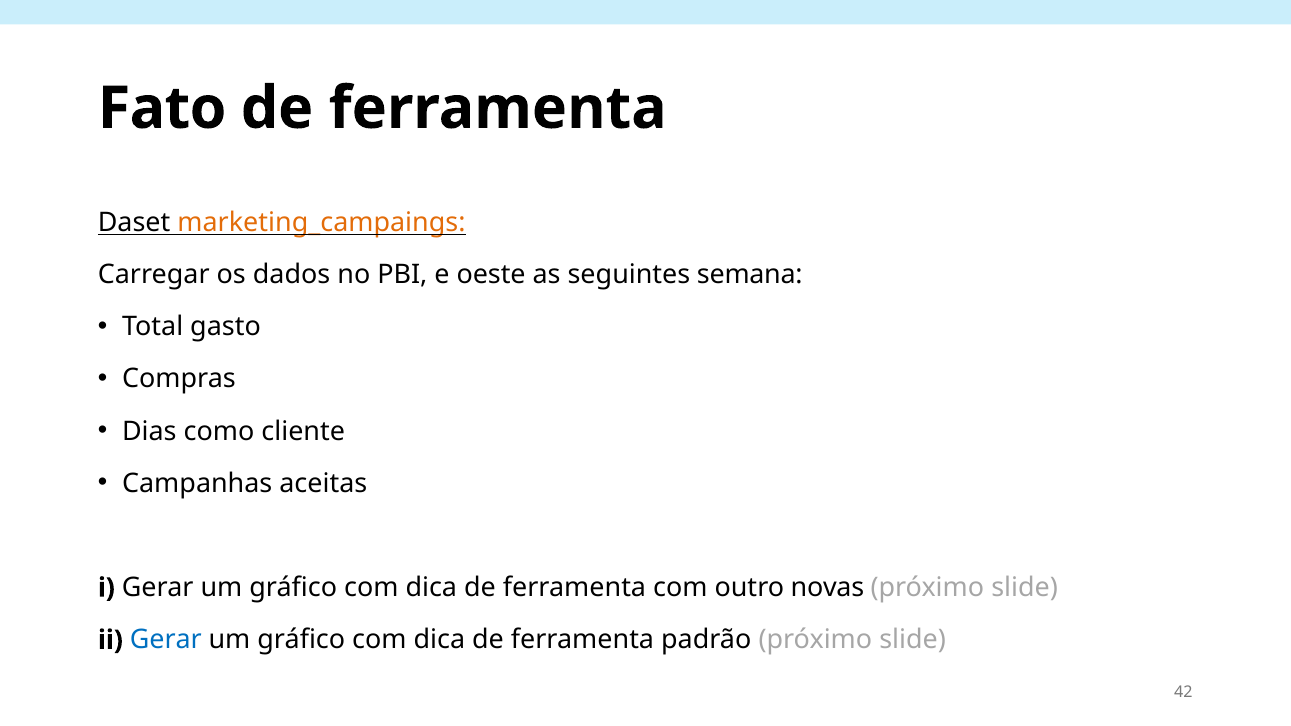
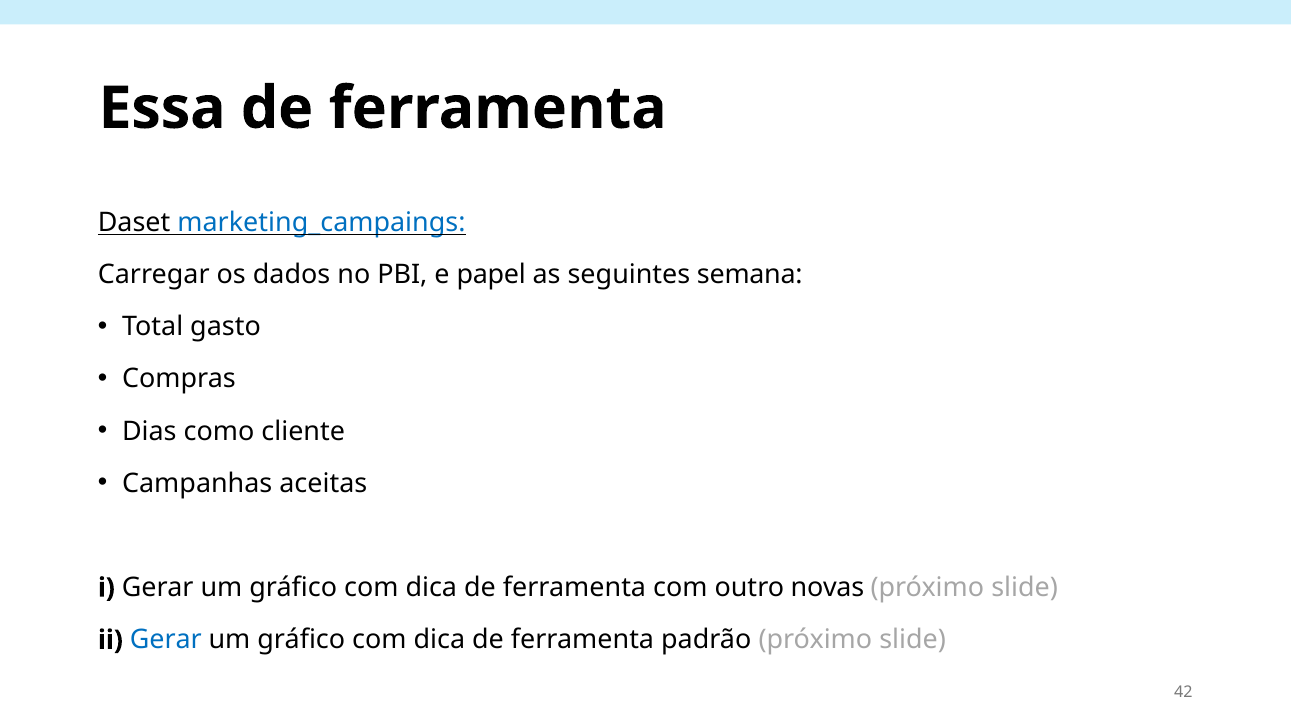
Fato: Fato -> Essa
marketing_campaings colour: orange -> blue
oeste: oeste -> papel
